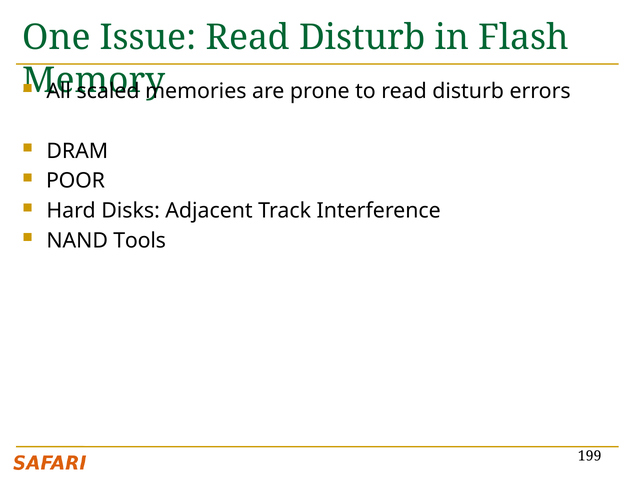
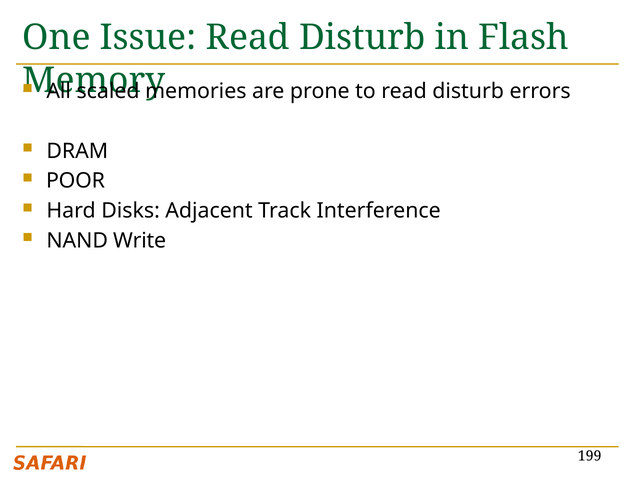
Tools: Tools -> Write
